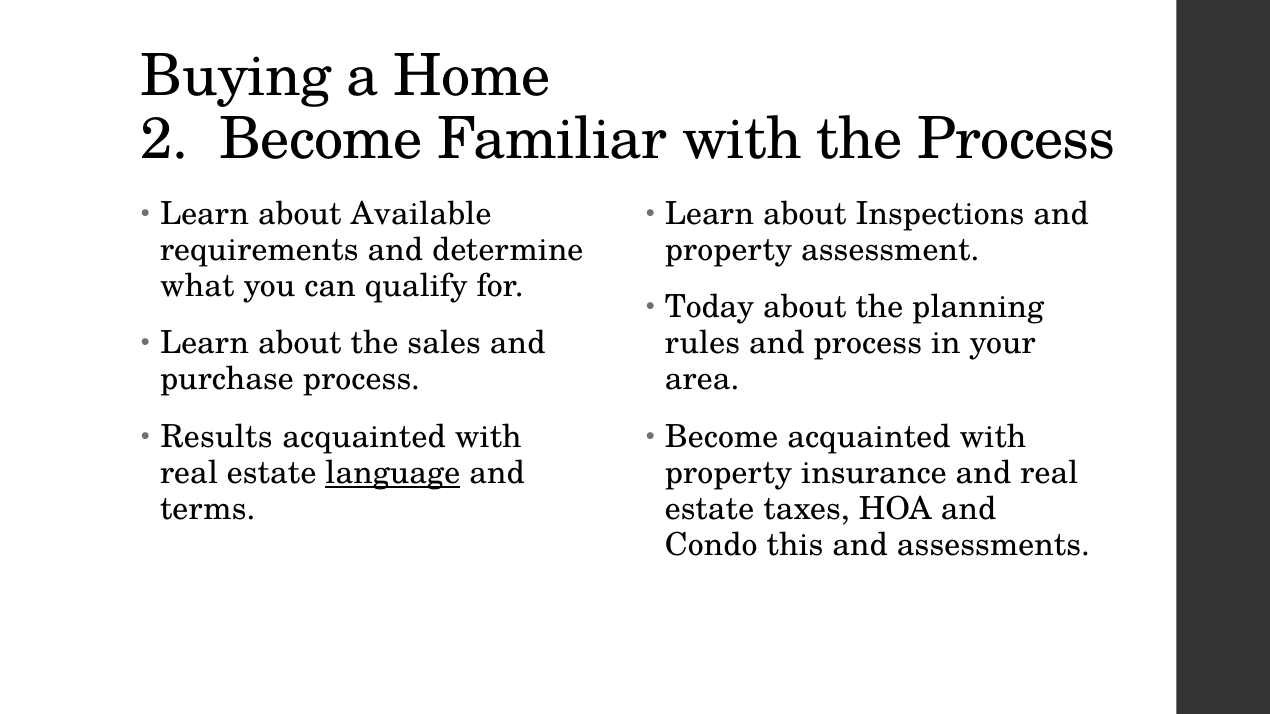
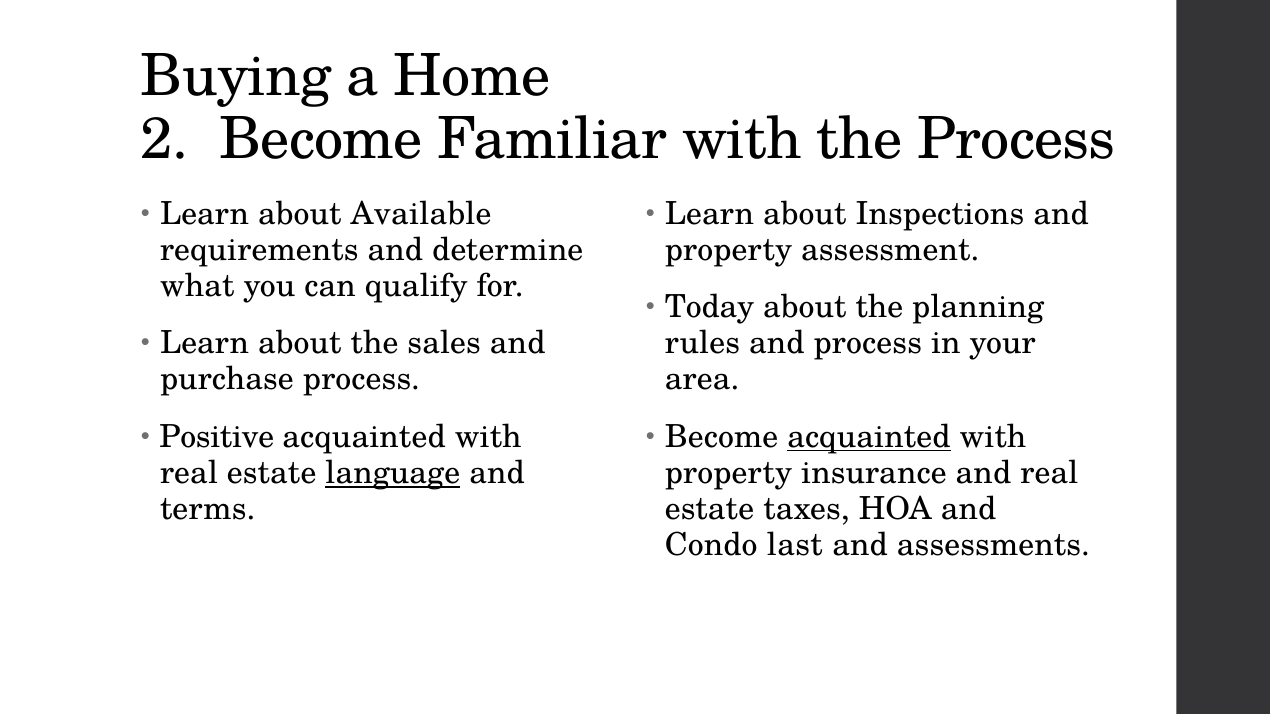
Results: Results -> Positive
acquainted at (869, 437) underline: none -> present
this: this -> last
